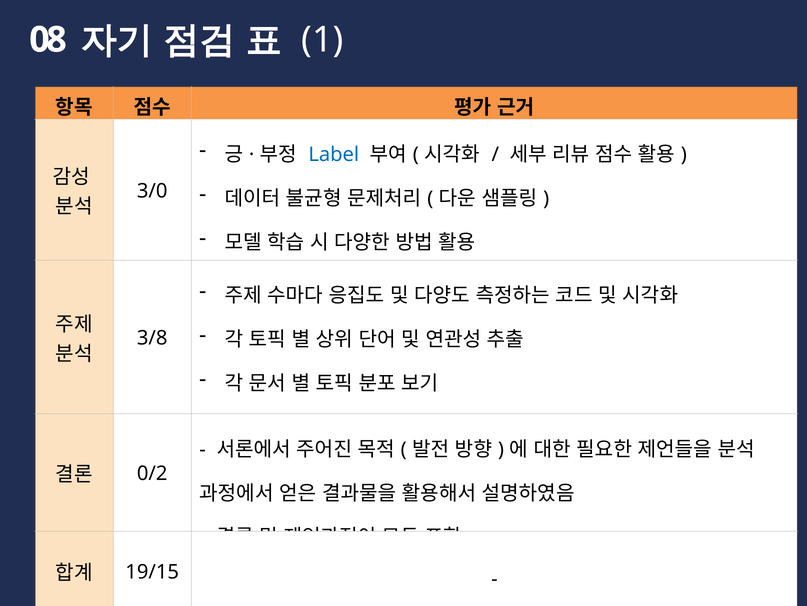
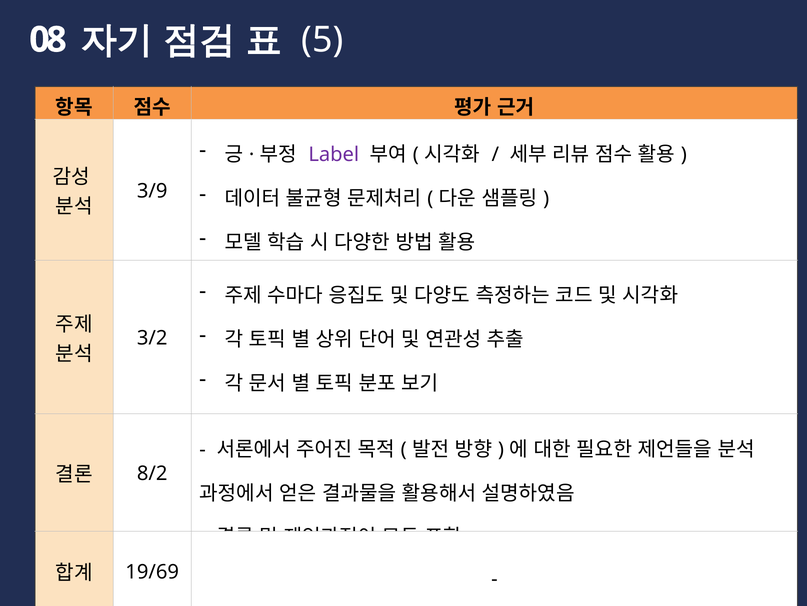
1: 1 -> 5
Label colour: blue -> purple
3/0: 3/0 -> 3/9
3/8: 3/8 -> 3/2
0/2: 0/2 -> 8/2
19/15: 19/15 -> 19/69
